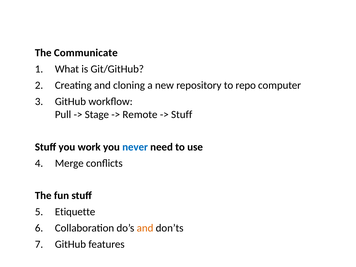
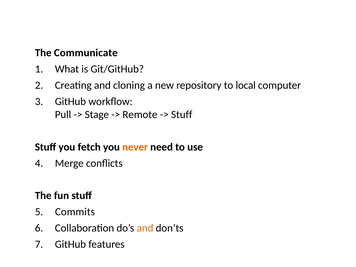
repo: repo -> local
work: work -> fetch
never colour: blue -> orange
Etiquette: Etiquette -> Commits
